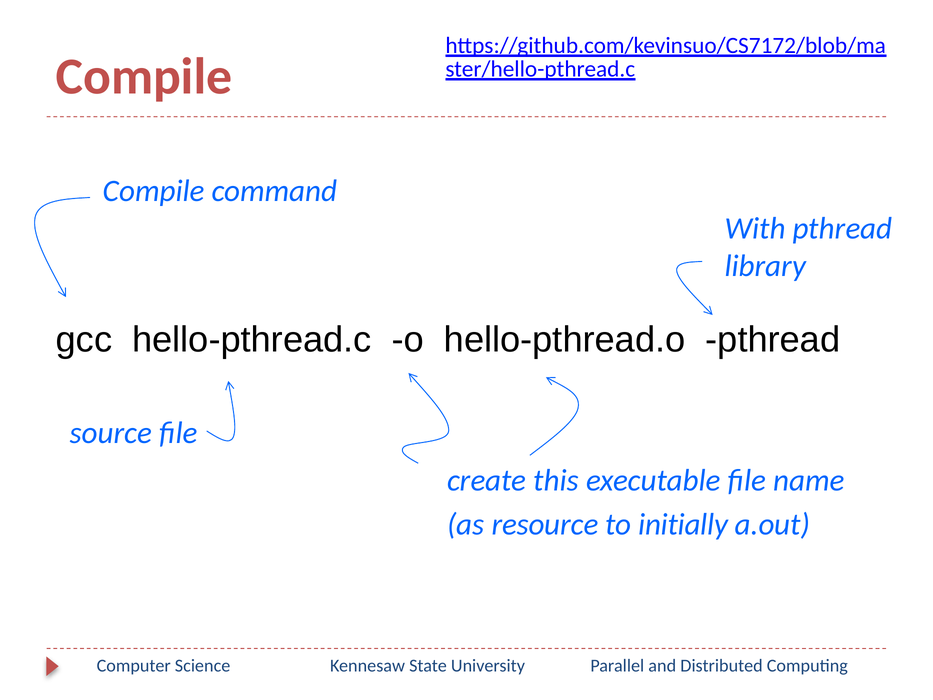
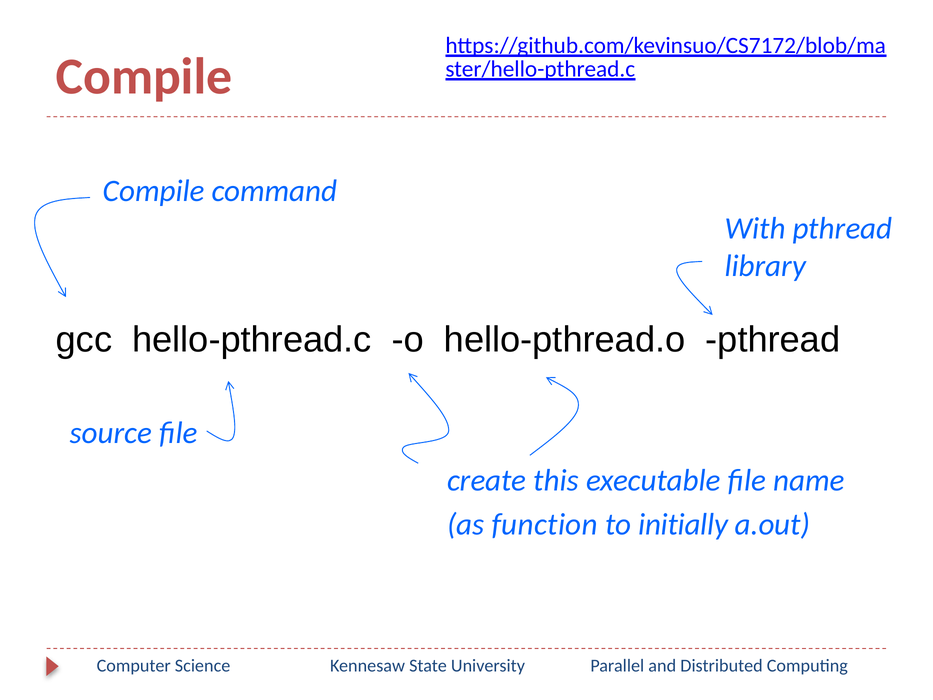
resource: resource -> function
